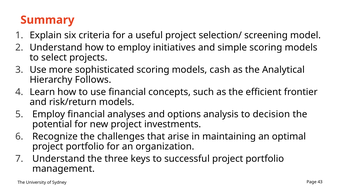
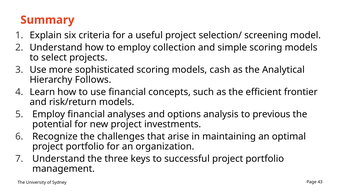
initiatives: initiatives -> collection
decision: decision -> previous
